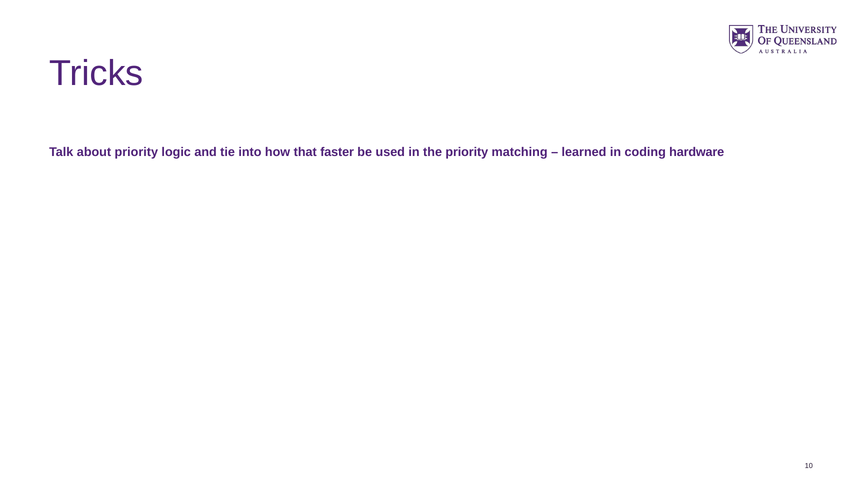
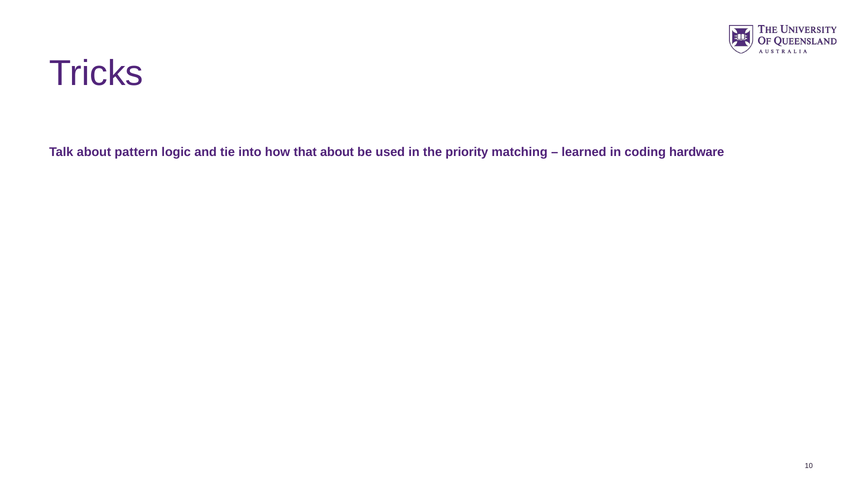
about priority: priority -> pattern
that faster: faster -> about
